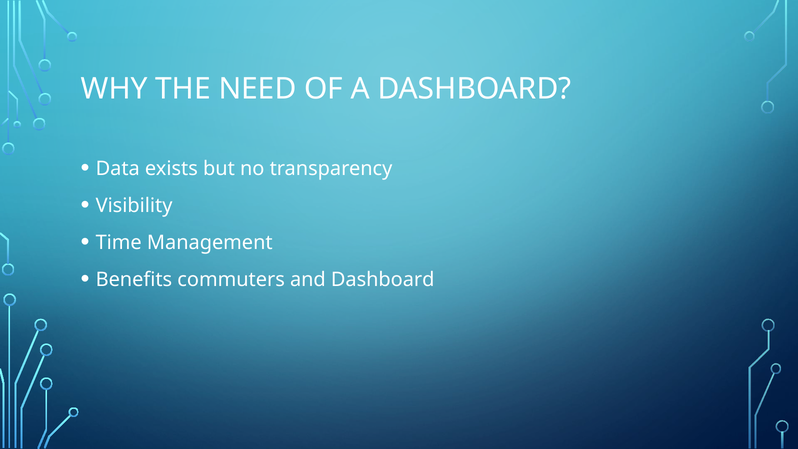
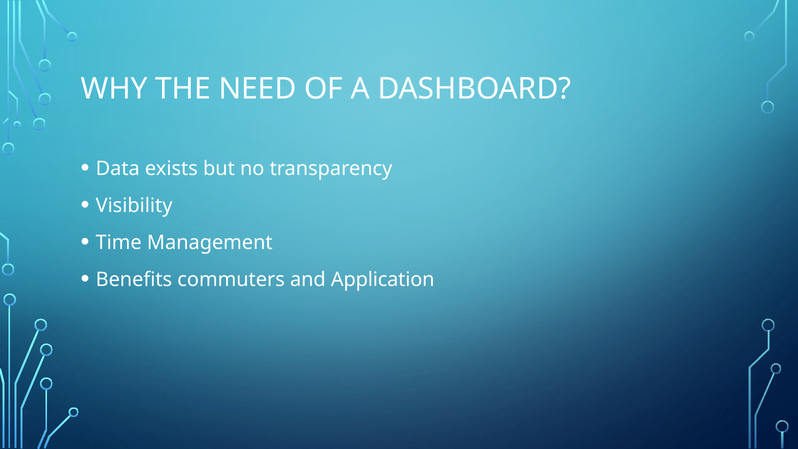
and Dashboard: Dashboard -> Application
